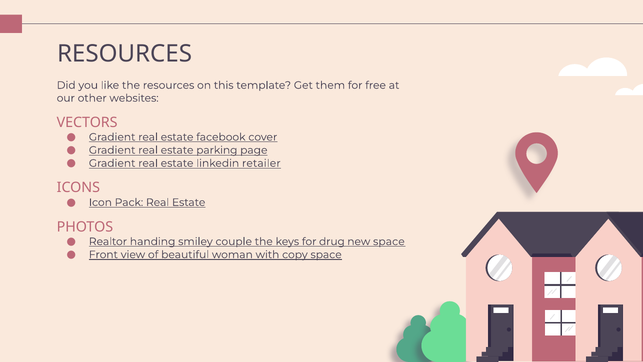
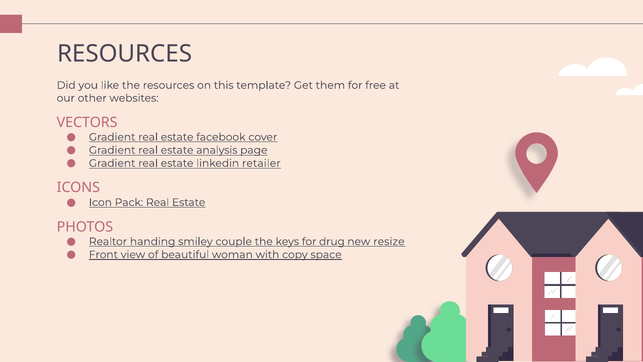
parking: parking -> analysis
new space: space -> resize
